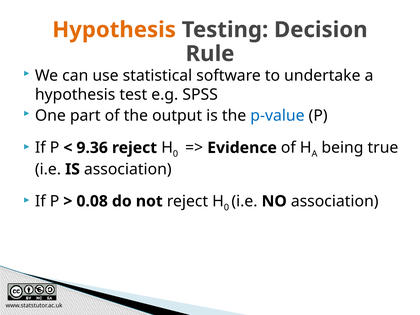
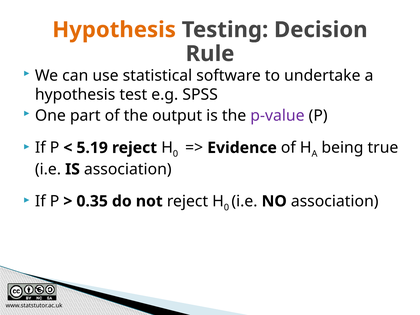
p-value colour: blue -> purple
9.36: 9.36 -> 5.19
0.08: 0.08 -> 0.35
